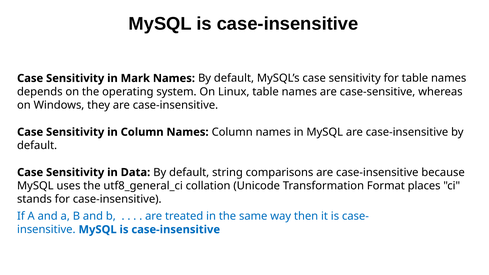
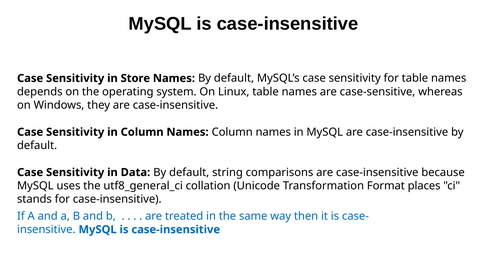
Mark: Mark -> Store
